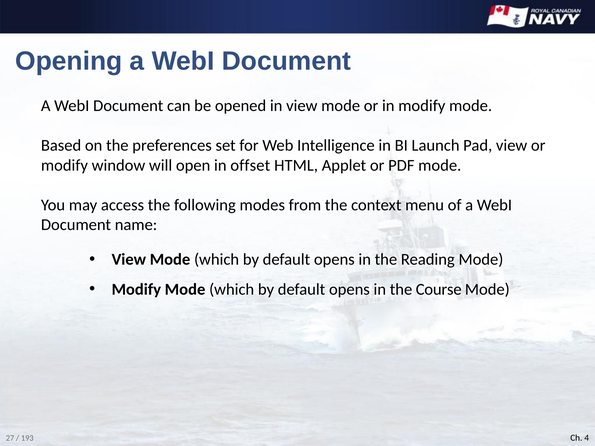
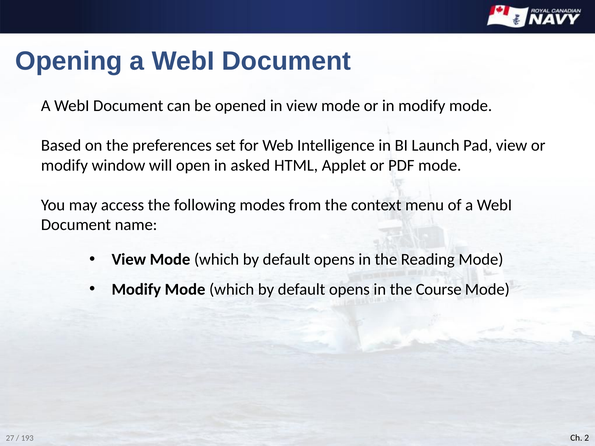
offset: offset -> asked
4: 4 -> 2
